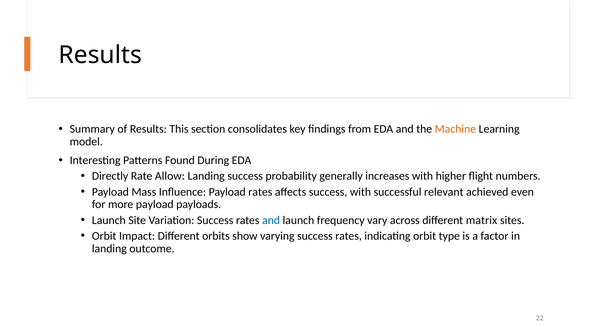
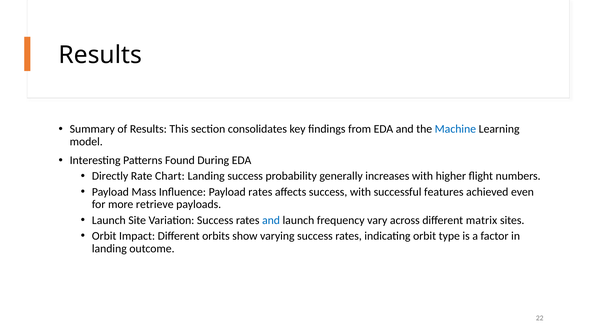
Machine colour: orange -> blue
Allow: Allow -> Chart
relevant: relevant -> features
more payload: payload -> retrieve
